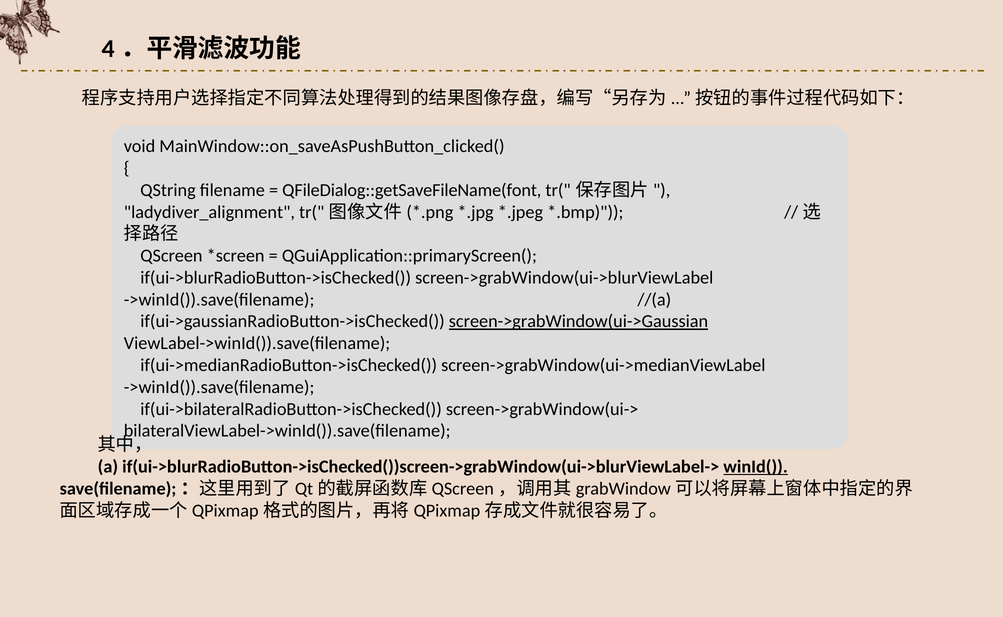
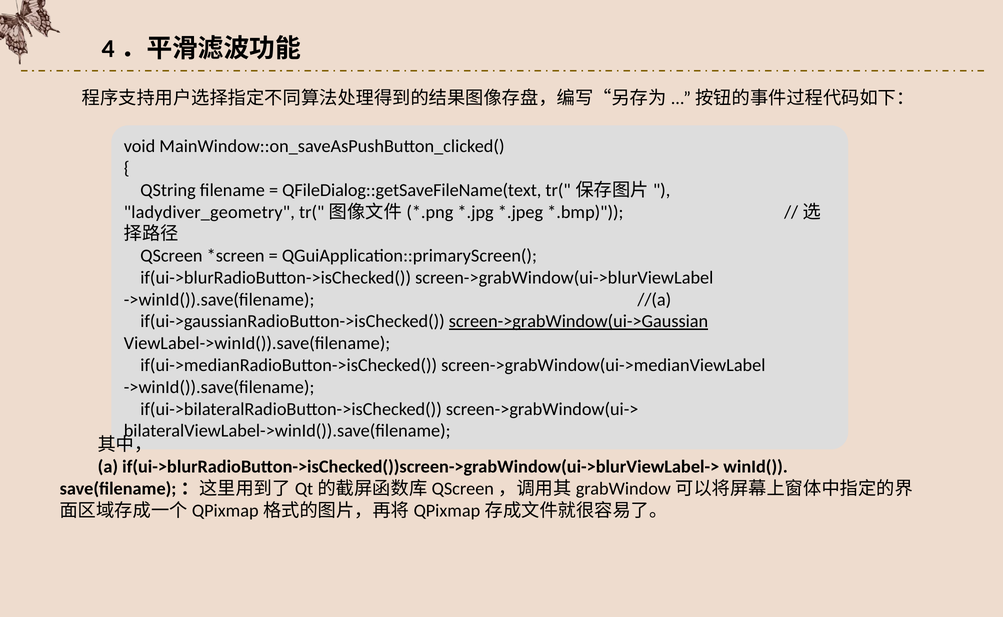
QFileDialog::getSaveFileName(font: QFileDialog::getSaveFileName(font -> QFileDialog::getSaveFileName(text
ladydiver_alignment: ladydiver_alignment -> ladydiver_geometry
winId( underline: present -> none
